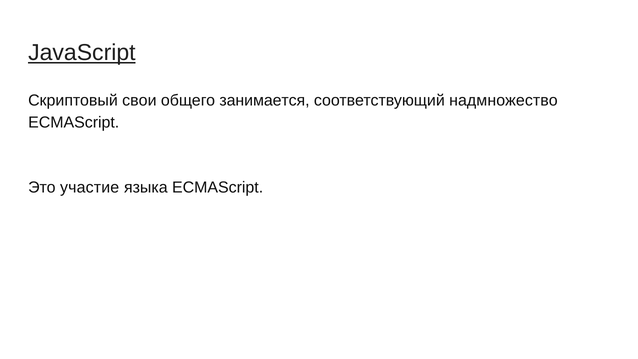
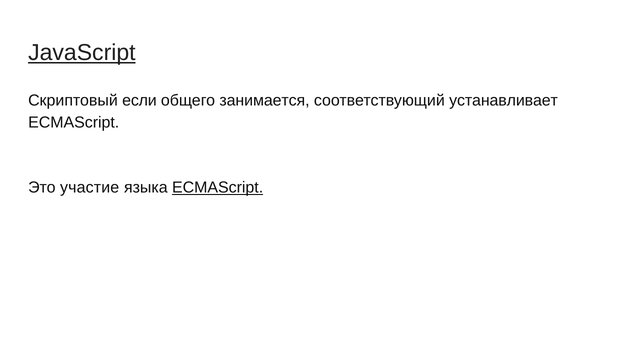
свои: свои -> если
надмножество: надмножество -> устанавливает
ECMAScript at (218, 188) underline: none -> present
